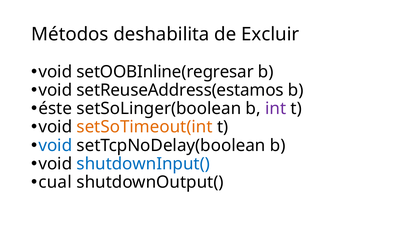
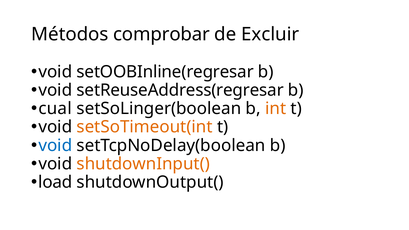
deshabilita: deshabilita -> comprobar
setReuseAddress(estamos: setReuseAddress(estamos -> setReuseAddress(regresar
éste: éste -> cual
int colour: purple -> orange
shutdownInput( colour: blue -> orange
cual: cual -> load
